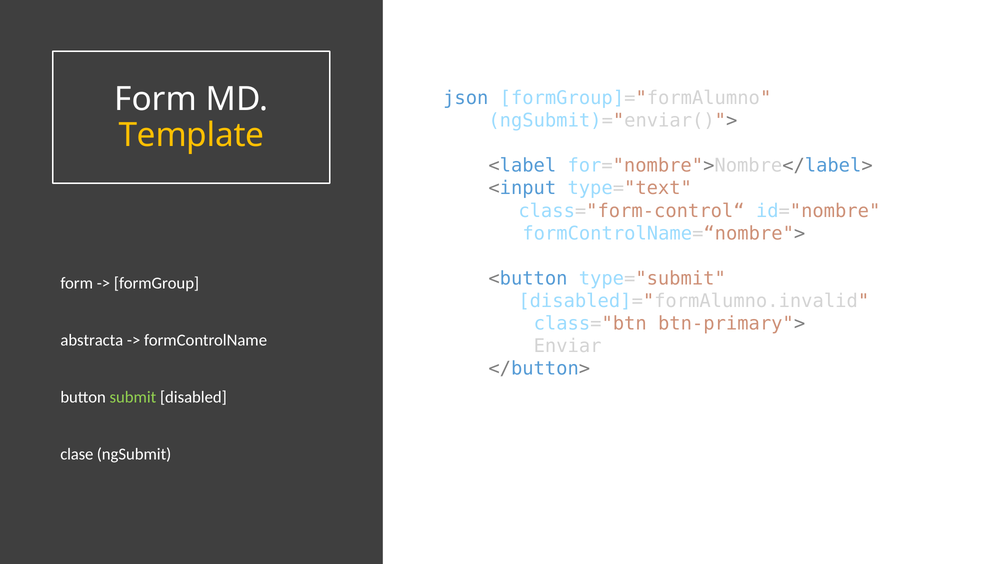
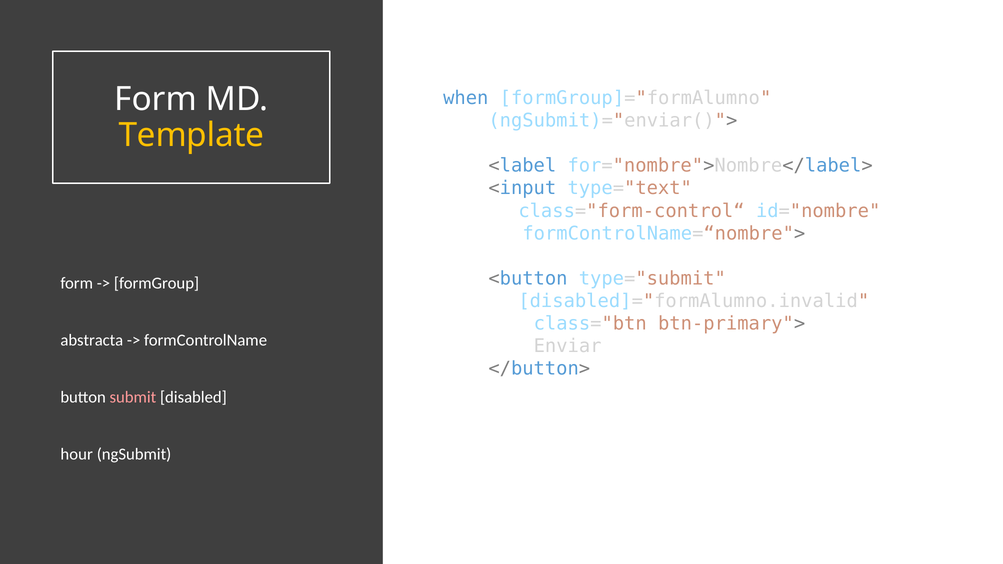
json: json -> when
submit colour: light green -> pink
clase: clase -> hour
